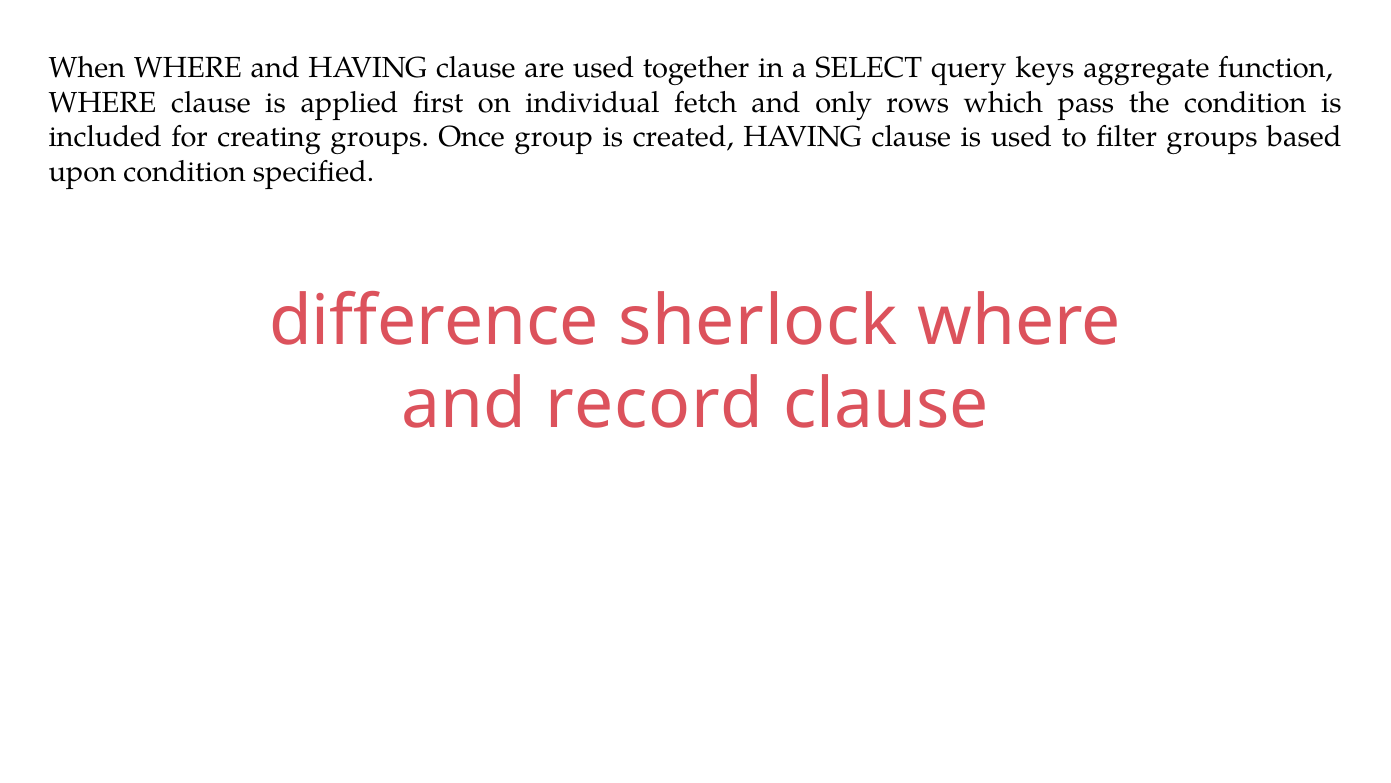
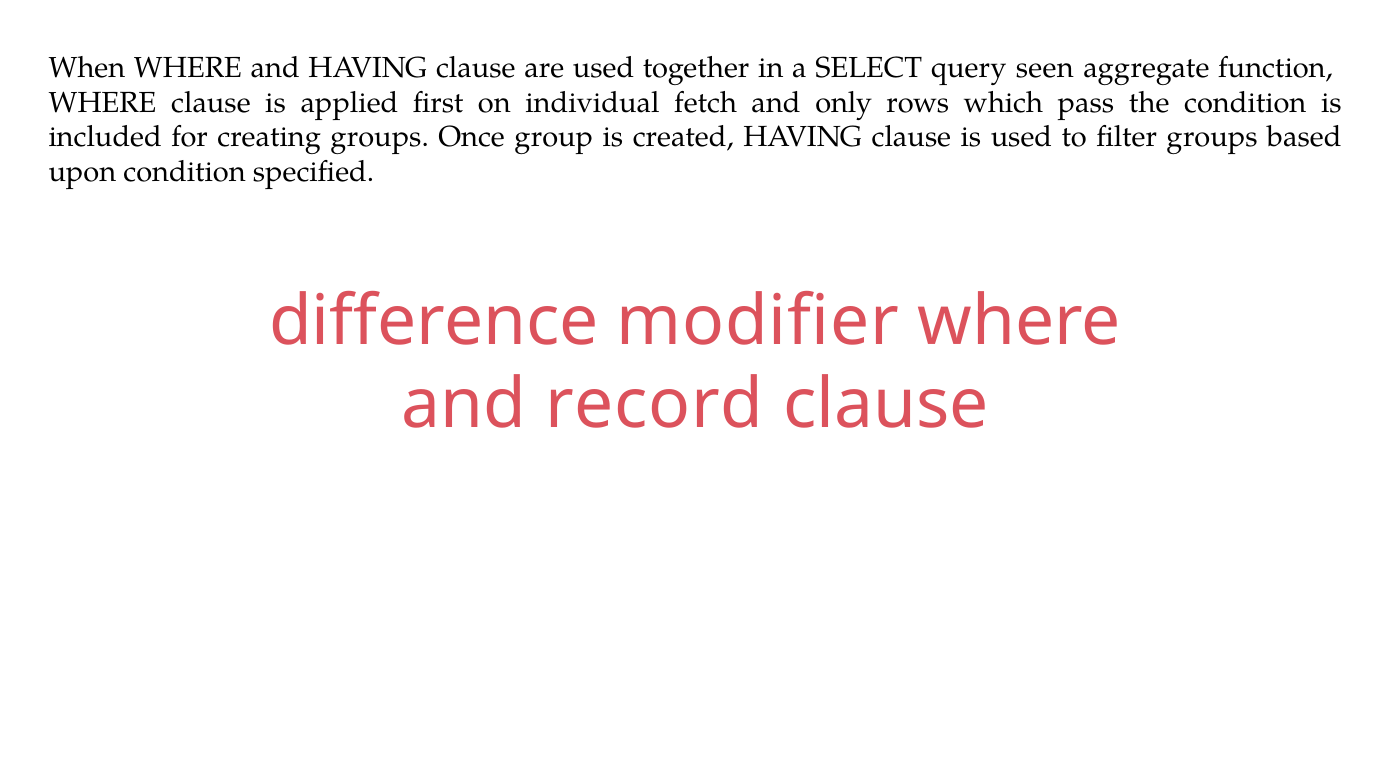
keys: keys -> seen
sherlock: sherlock -> modifier
